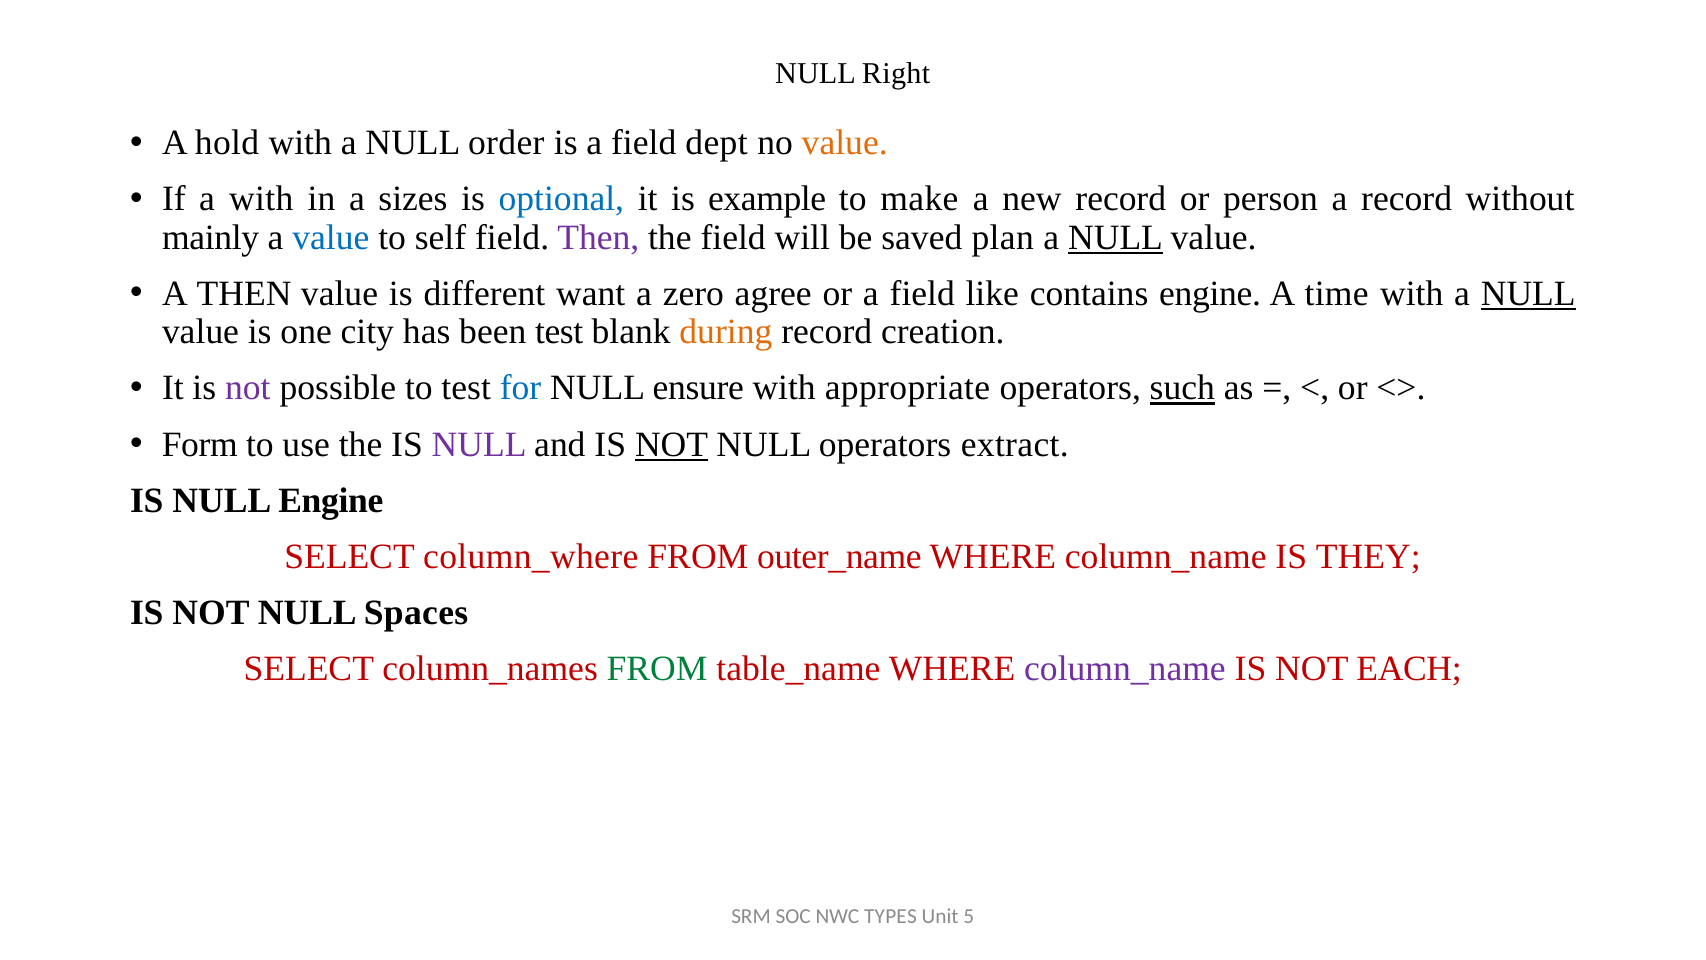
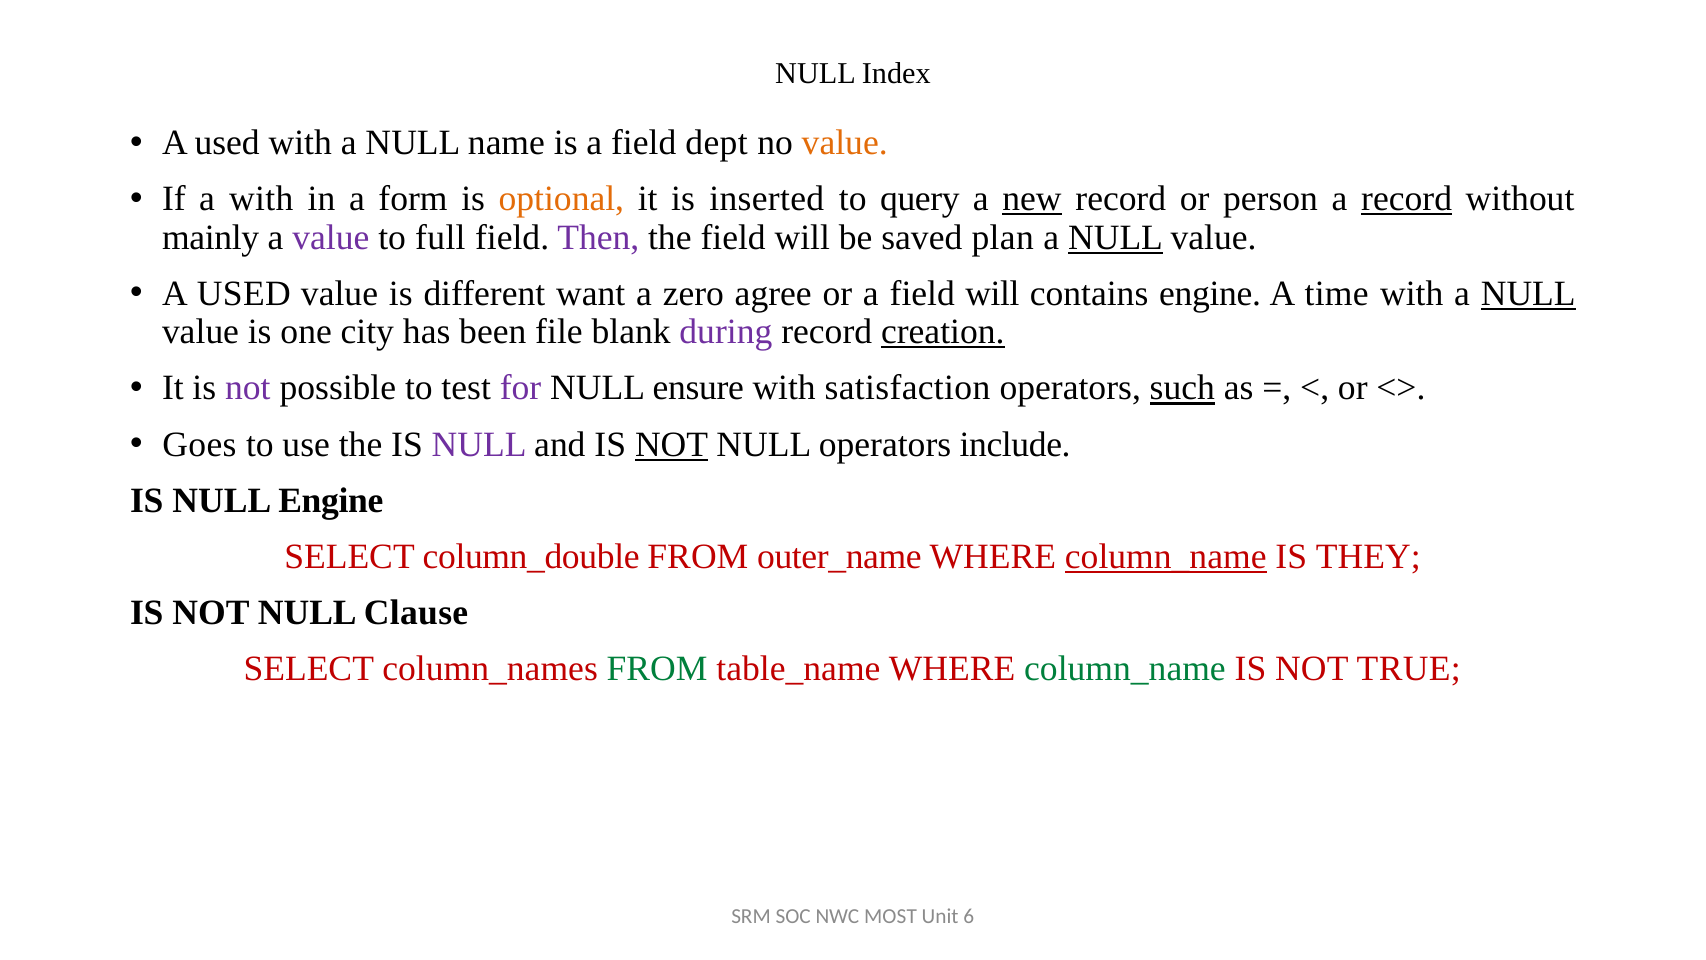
Right: Right -> Index
hold at (227, 143): hold -> used
order: order -> name
sizes: sizes -> form
optional colour: blue -> orange
example: example -> inserted
make: make -> query
new underline: none -> present
record at (1407, 199) underline: none -> present
value at (331, 237) colour: blue -> purple
self: self -> full
THEN at (244, 293): THEN -> USED
a field like: like -> will
been test: test -> file
during colour: orange -> purple
creation underline: none -> present
for colour: blue -> purple
appropriate: appropriate -> satisfaction
Form: Form -> Goes
extract: extract -> include
column_where: column_where -> column_double
column_name at (1166, 557) underline: none -> present
Spaces: Spaces -> Clause
column_name at (1125, 669) colour: purple -> green
EACH: EACH -> TRUE
TYPES: TYPES -> MOST
5: 5 -> 6
